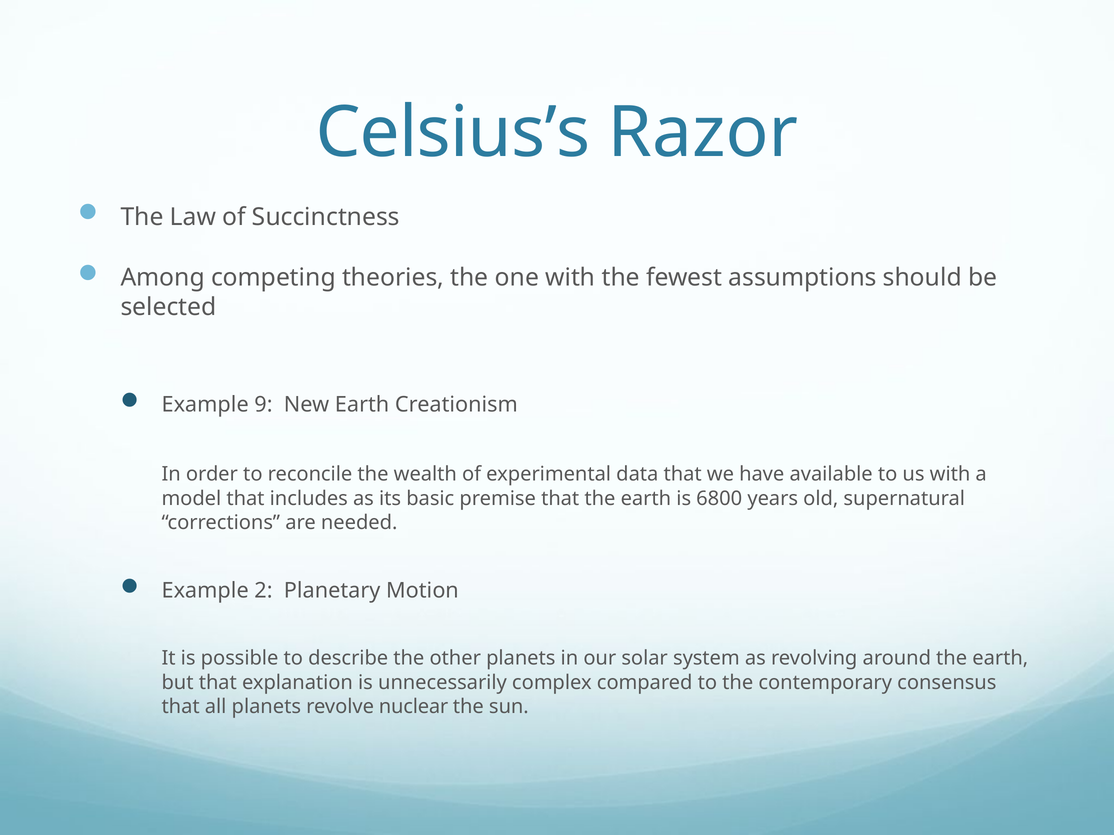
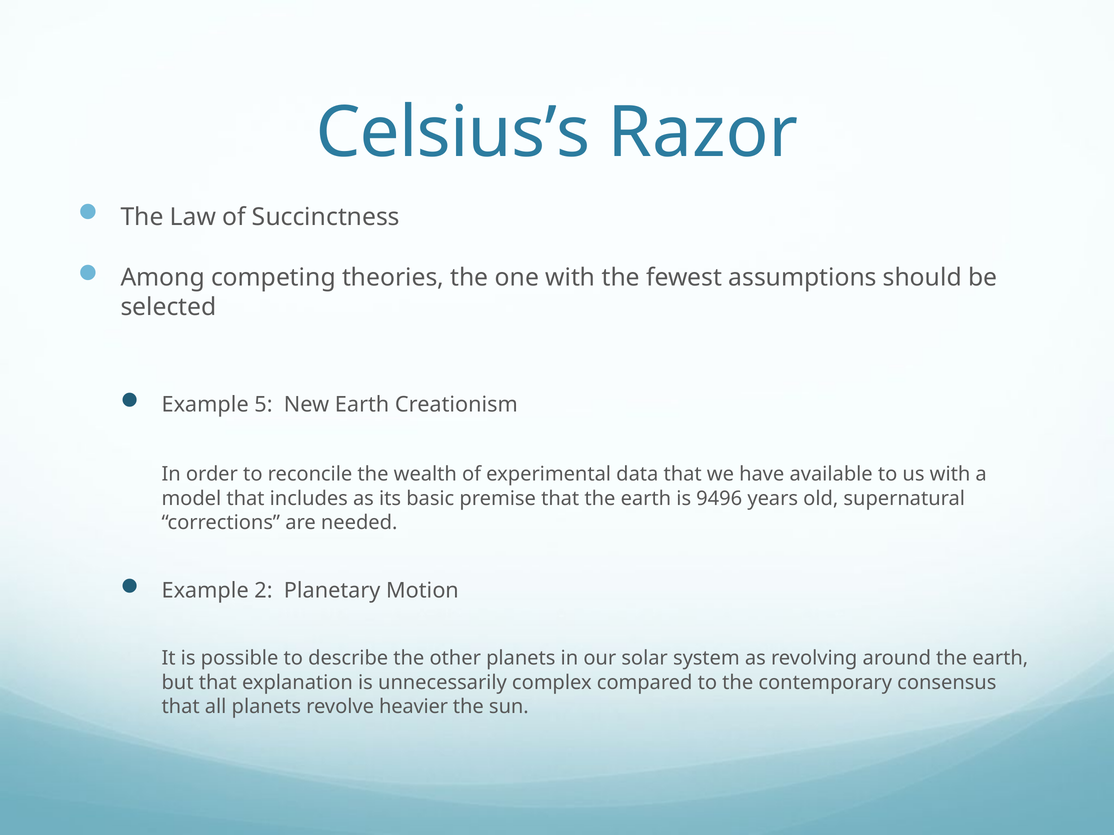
9: 9 -> 5
6800: 6800 -> 9496
nuclear: nuclear -> heavier
